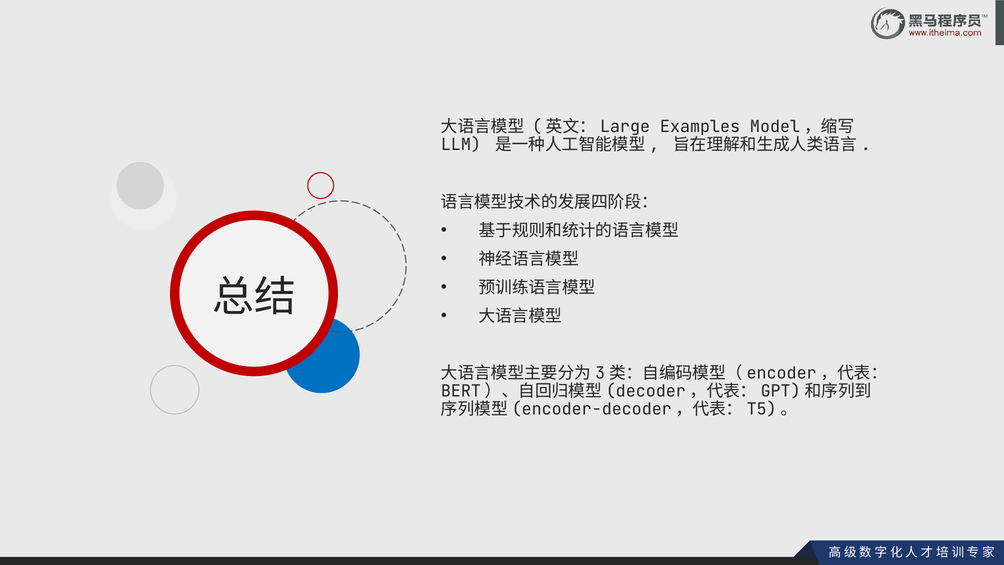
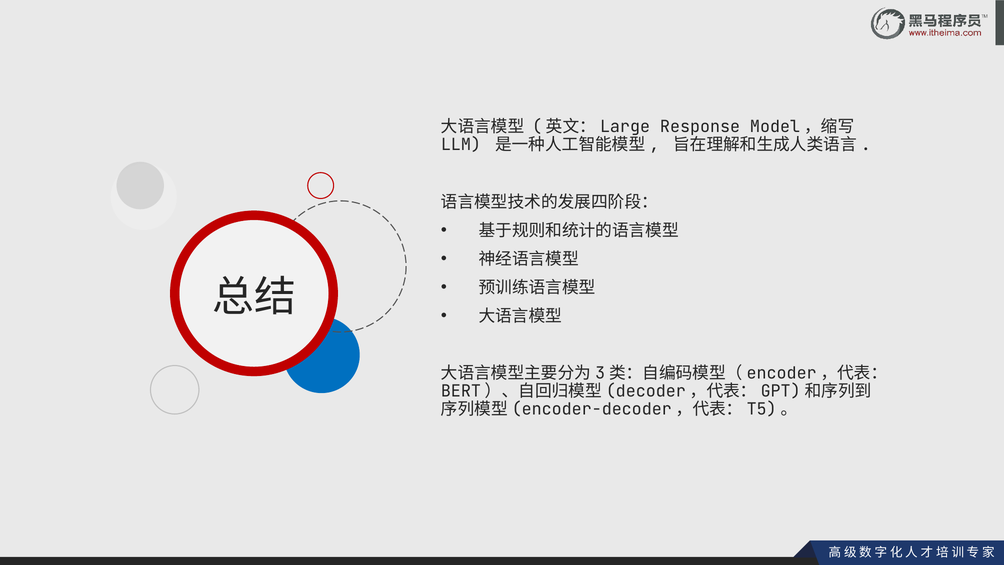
Examples: Examples -> Response
